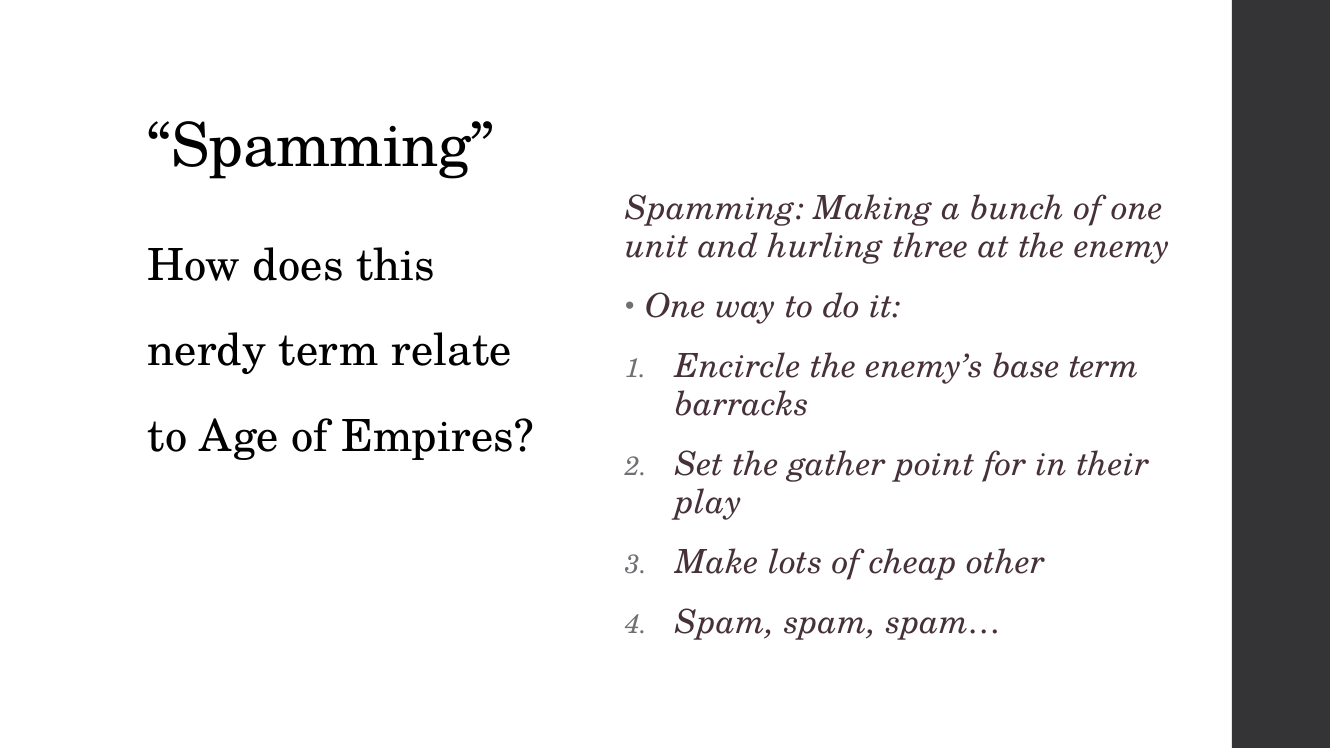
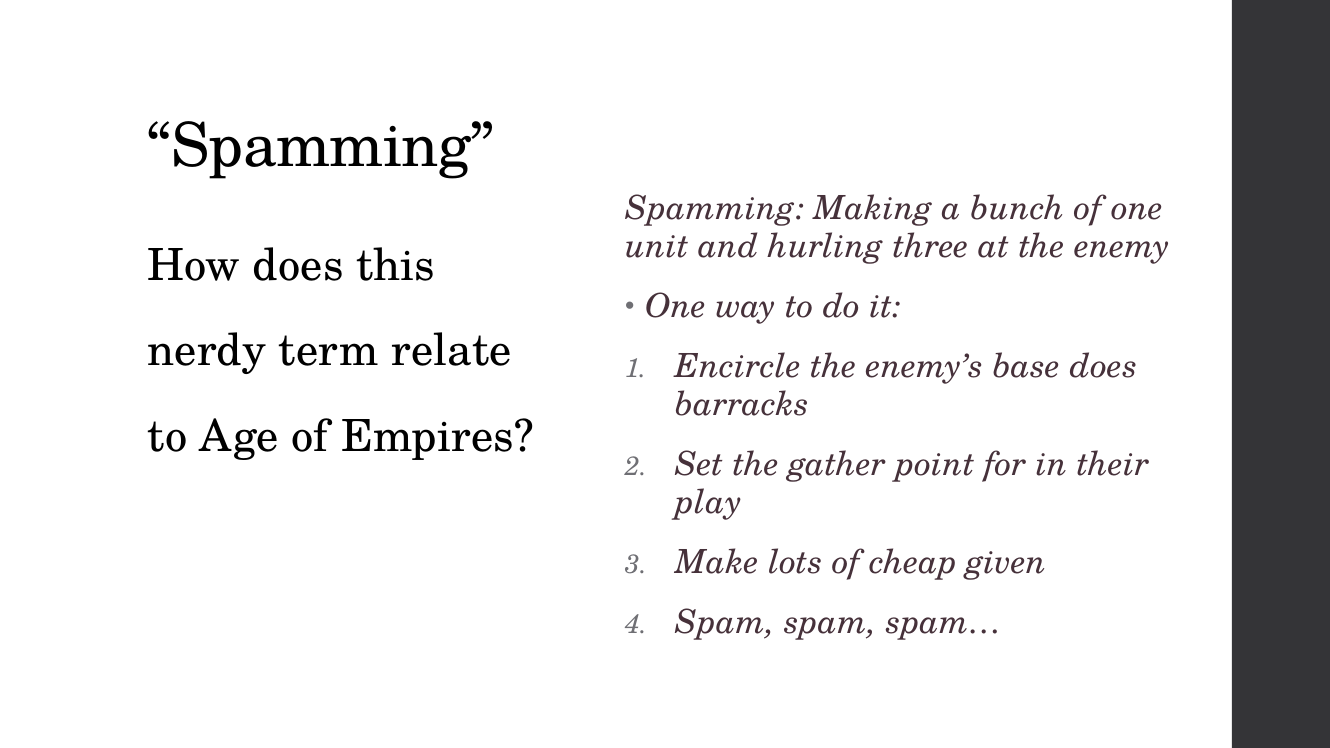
base term: term -> does
other: other -> given
